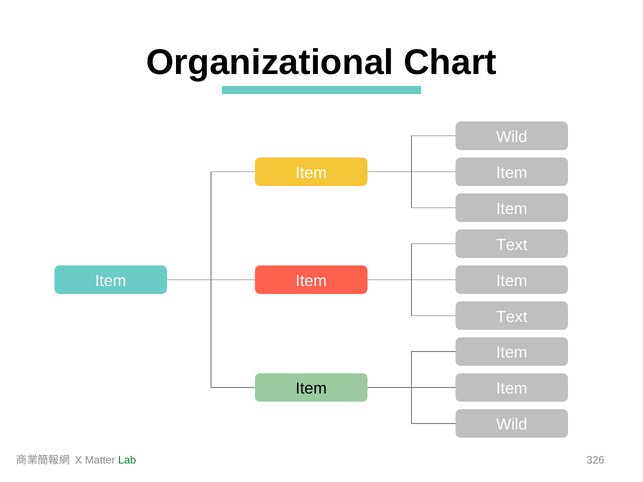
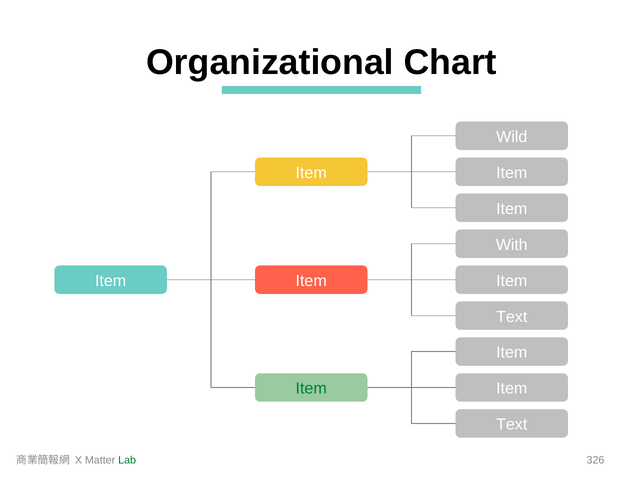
Text at (512, 245): Text -> With
Item at (311, 389) colour: black -> green
Wild at (512, 425): Wild -> Text
